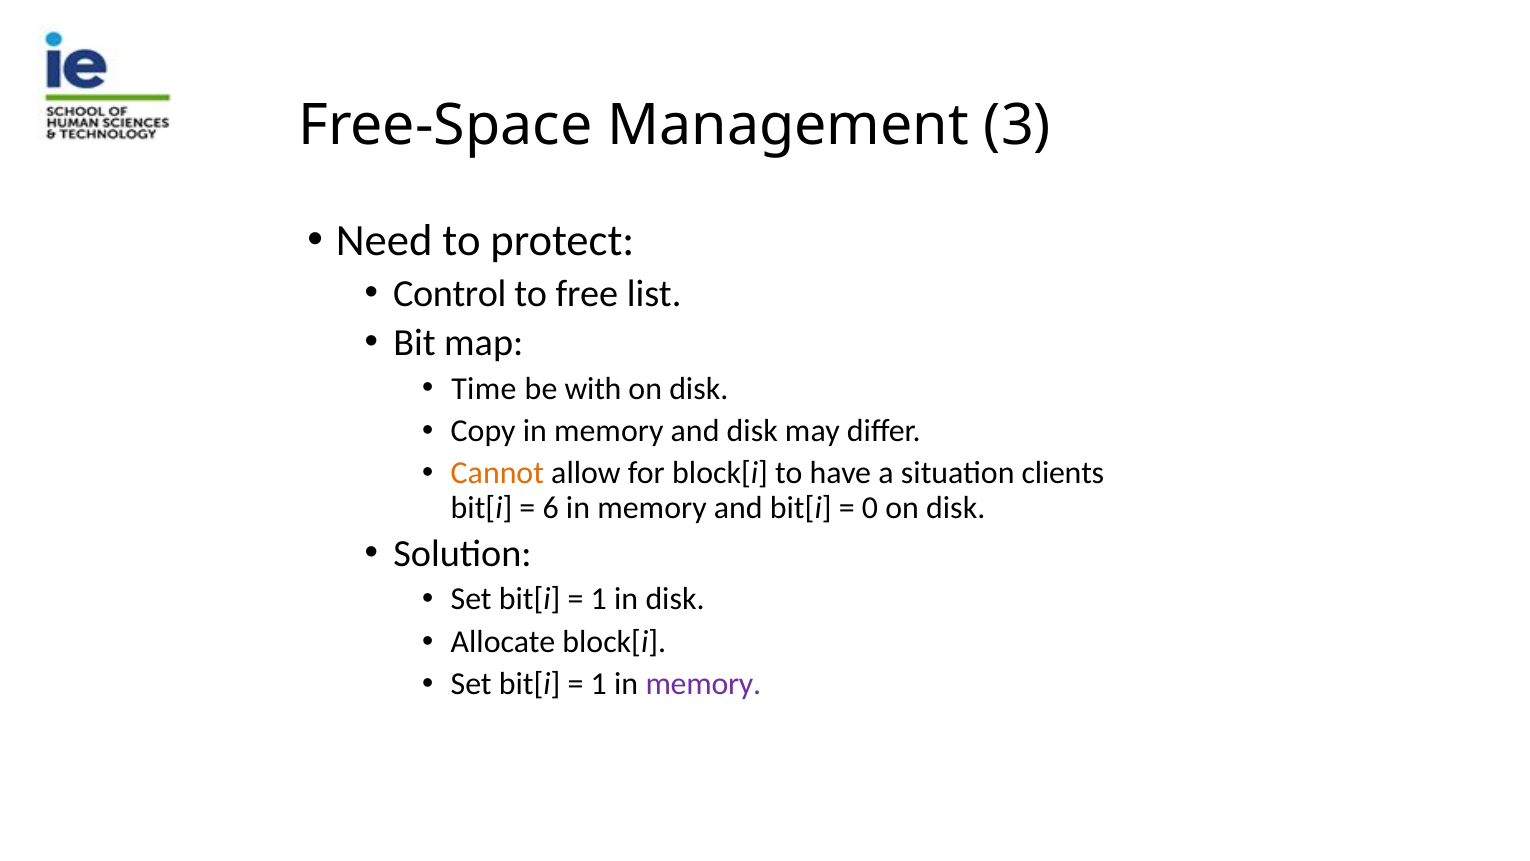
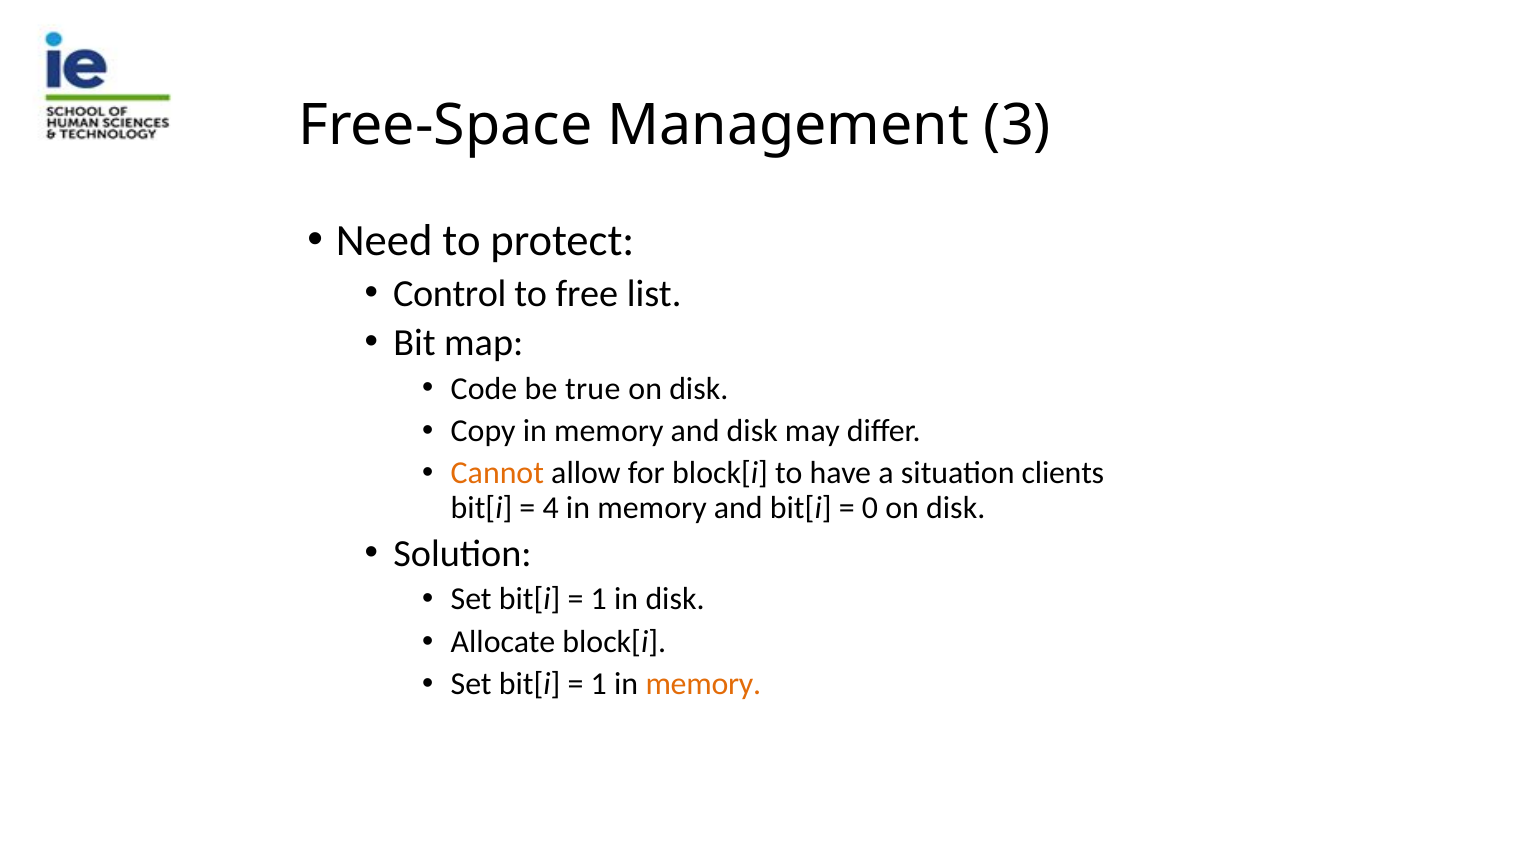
Time: Time -> Code
with: with -> true
6: 6 -> 4
memory at (703, 684) colour: purple -> orange
